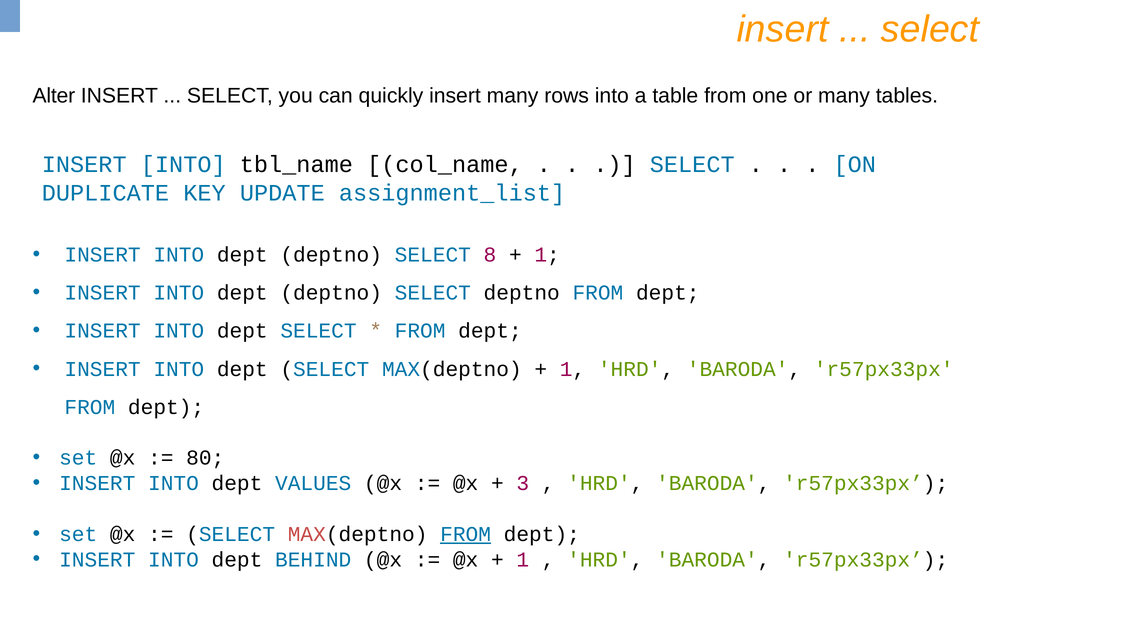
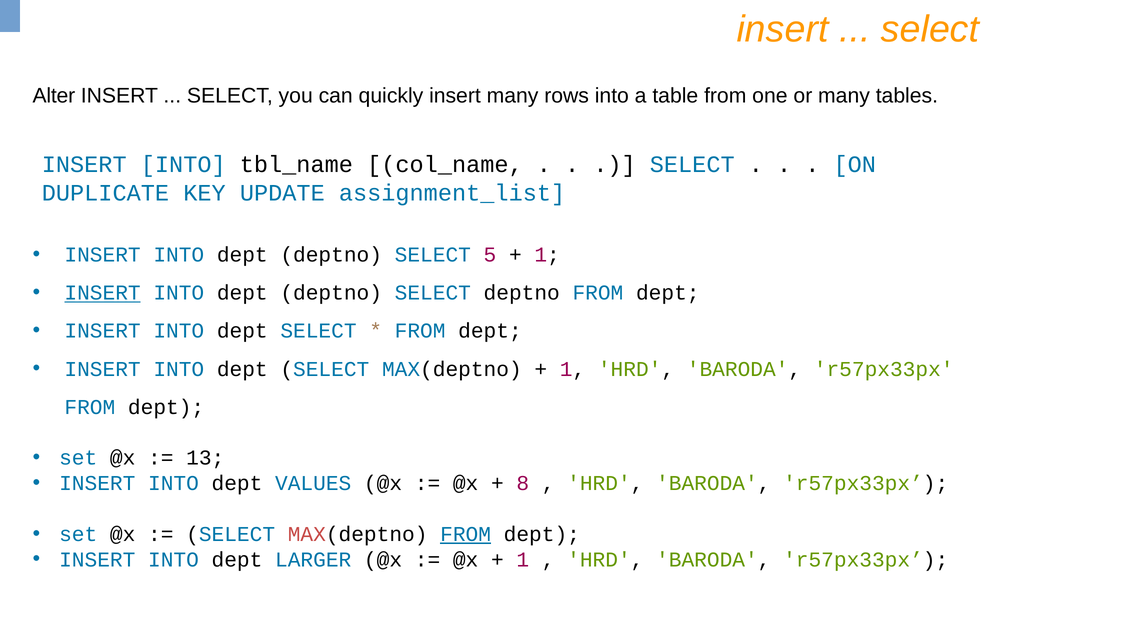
8: 8 -> 5
INSERT at (103, 293) underline: none -> present
80: 80 -> 13
3: 3 -> 8
BEHIND: BEHIND -> LARGER
